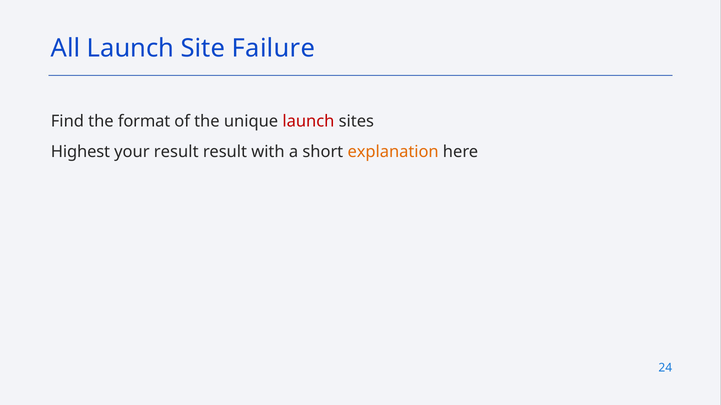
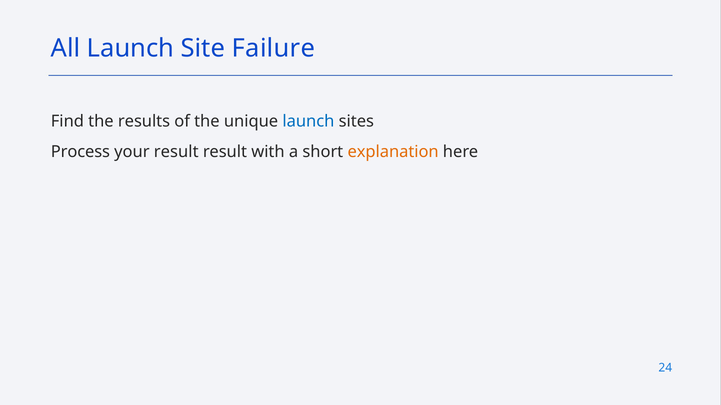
format: format -> results
launch at (308, 122) colour: red -> blue
Highest: Highest -> Process
